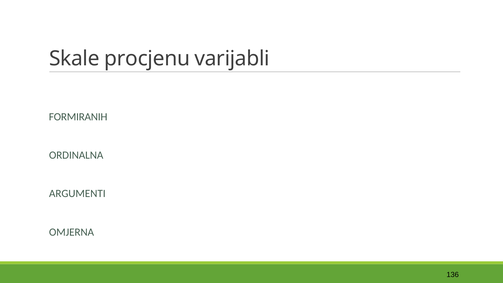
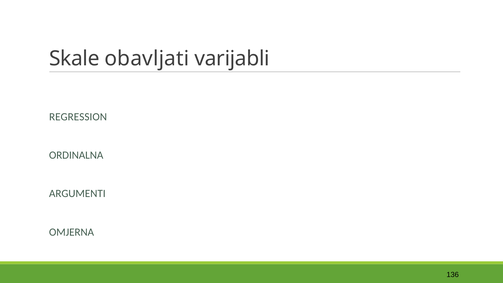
procjenu: procjenu -> obavljati
FORMIRANIH: FORMIRANIH -> REGRESSION
